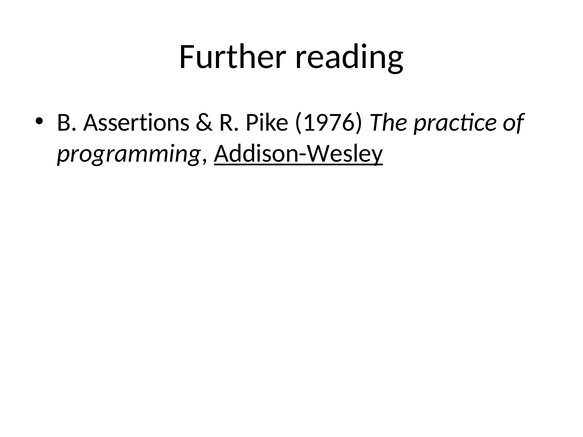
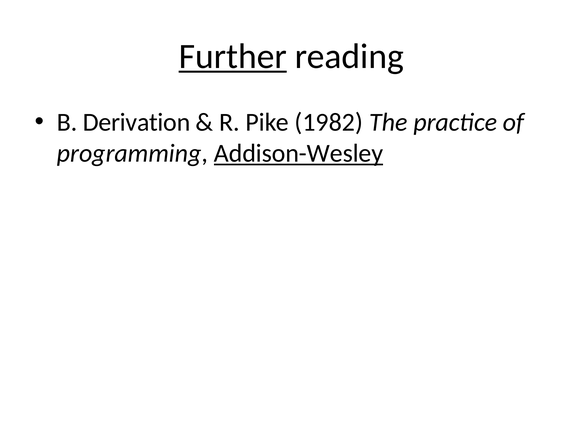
Further underline: none -> present
Assertions: Assertions -> Derivation
1976: 1976 -> 1982
